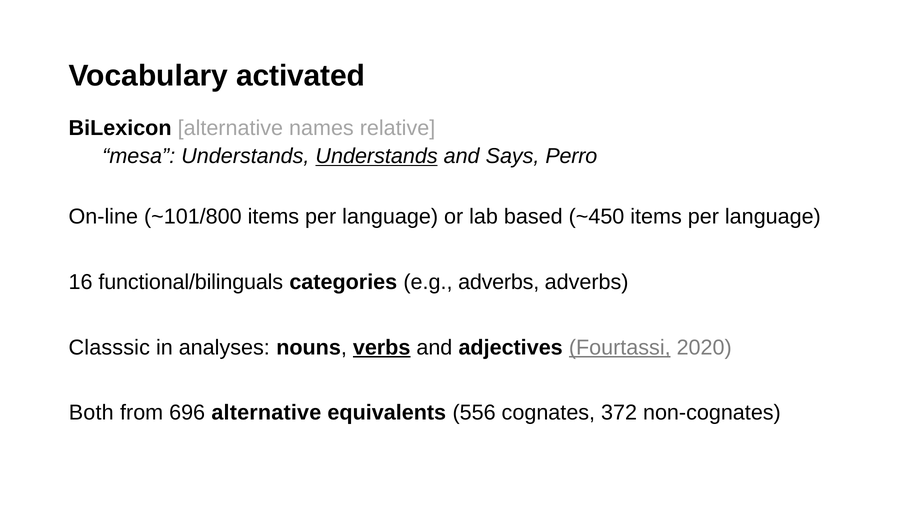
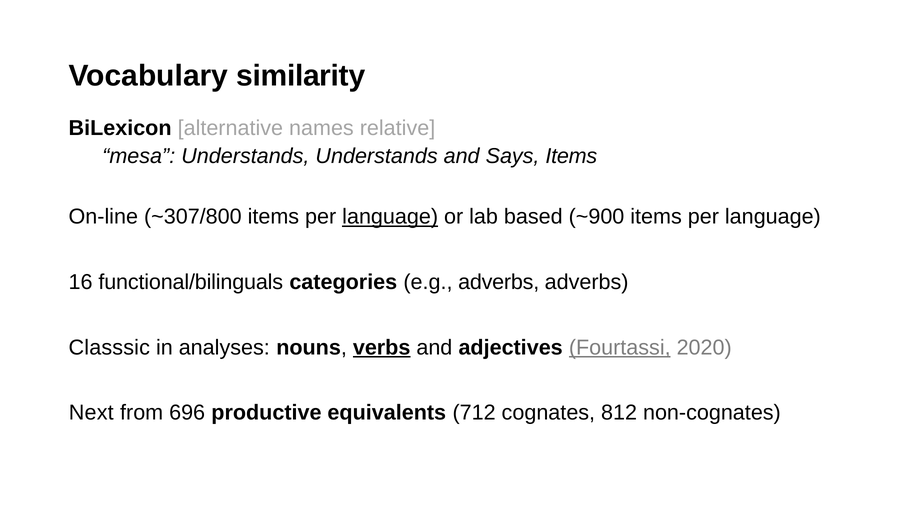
activated: activated -> similarity
Understands at (377, 156) underline: present -> none
Says Perro: Perro -> Items
~101/800: ~101/800 -> ~307/800
language at (390, 217) underline: none -> present
~450: ~450 -> ~900
Both: Both -> Next
696 alternative: alternative -> productive
556: 556 -> 712
372: 372 -> 812
